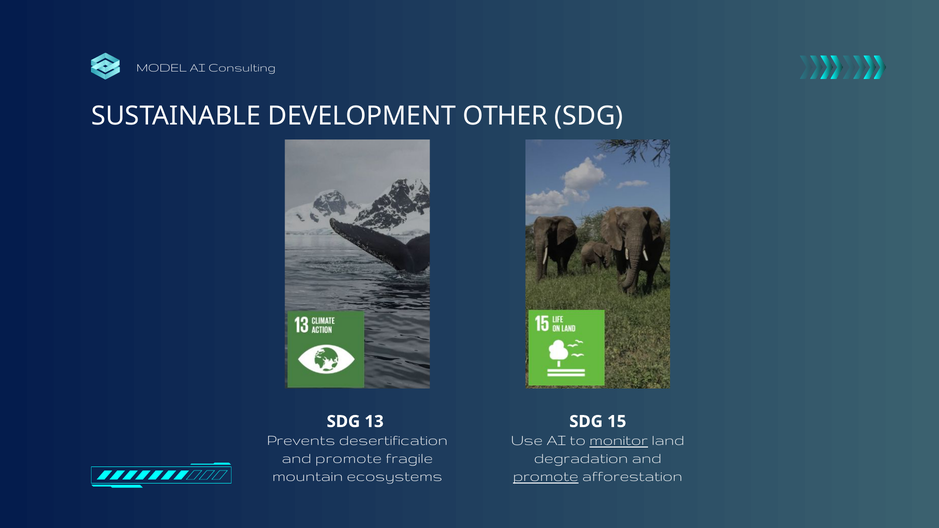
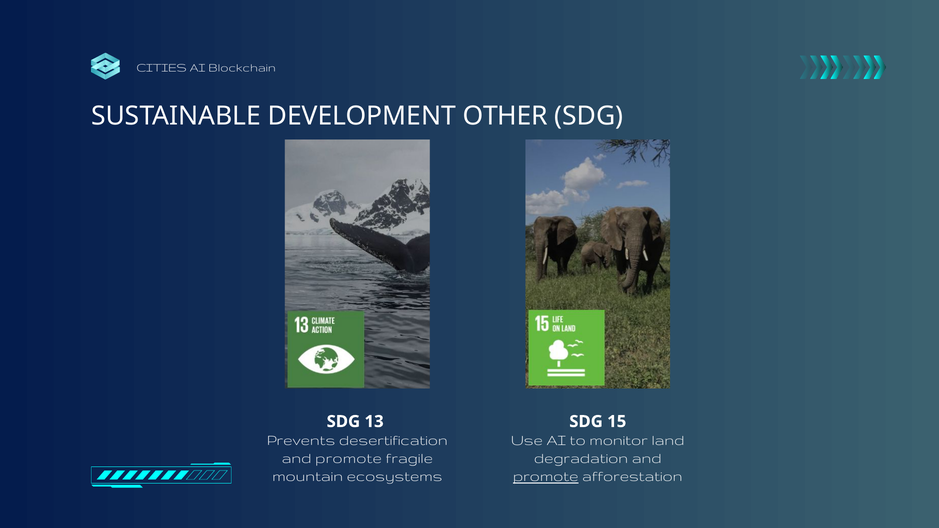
MODEL: MODEL -> CITIES
Consulting: Consulting -> Blockchain
monitor underline: present -> none
